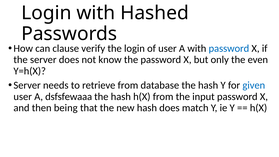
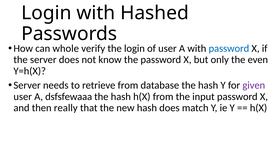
clause: clause -> whole
given colour: blue -> purple
being: being -> really
